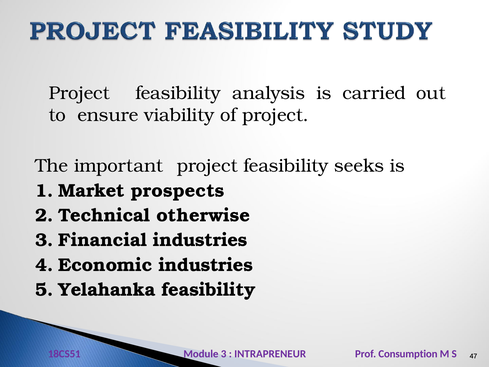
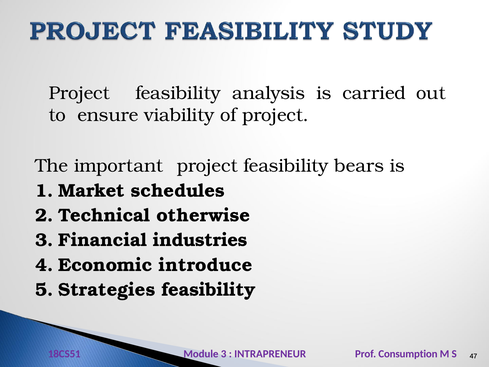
seeks: seeks -> bears
prospects: prospects -> schedules
Economic industries: industries -> introduce
Yelahanka: Yelahanka -> Strategies
